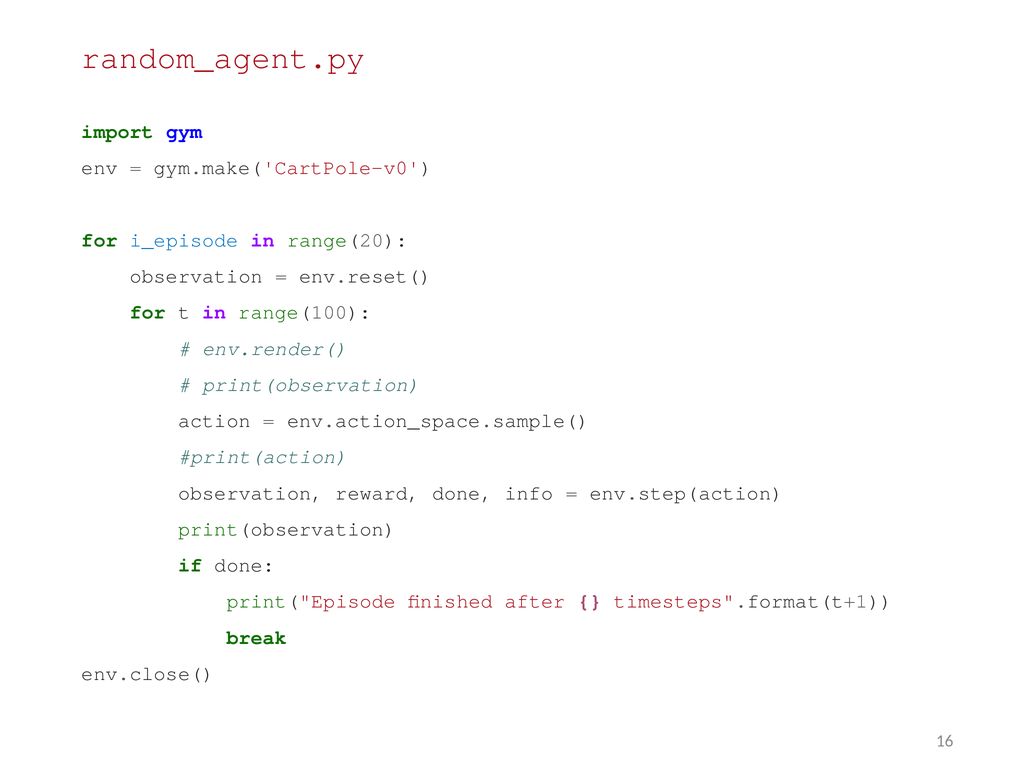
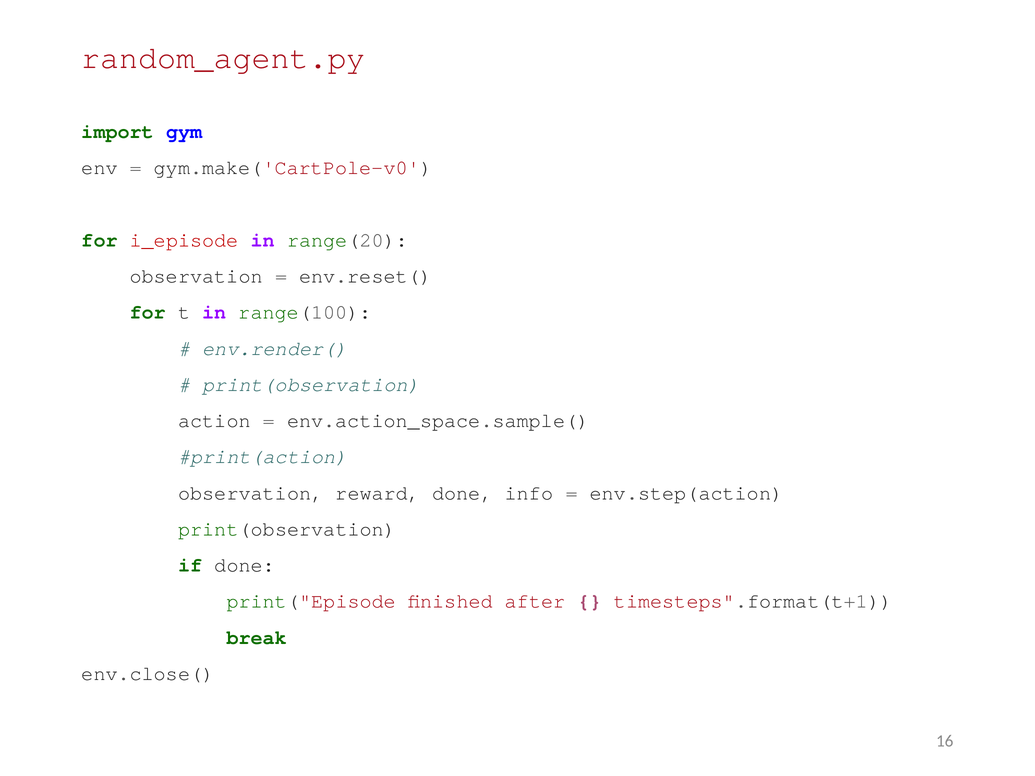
i_episode colour: blue -> red
